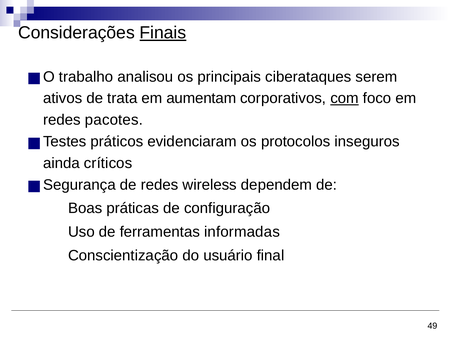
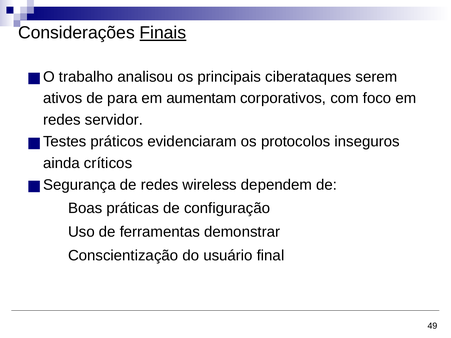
trata: trata -> para
com underline: present -> none
pacotes: pacotes -> servidor
informadas: informadas -> demonstrar
